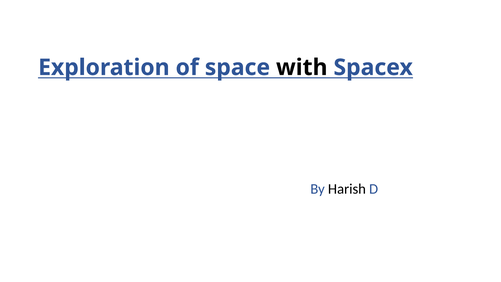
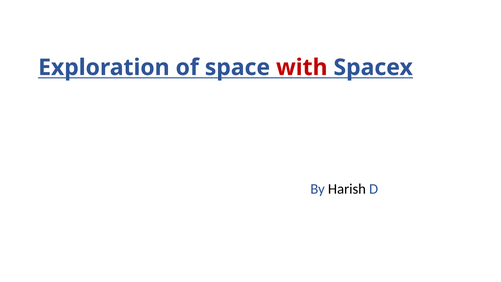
with colour: black -> red
